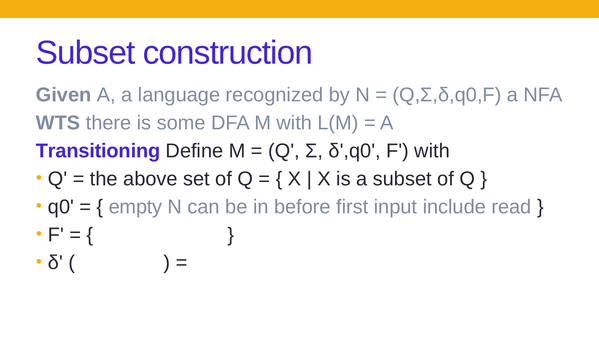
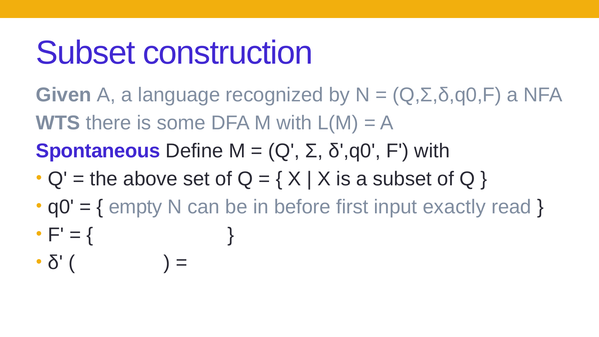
Transitioning: Transitioning -> Spontaneous
include: include -> exactly
